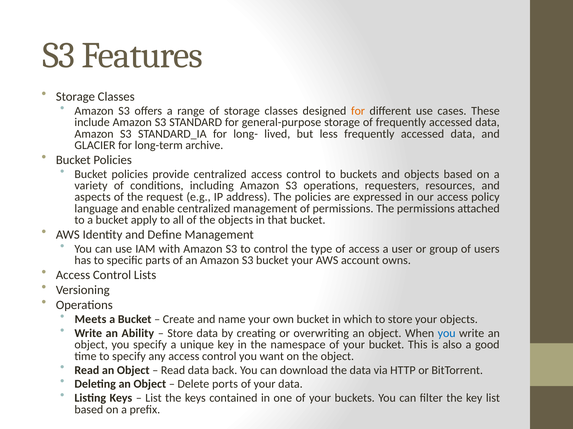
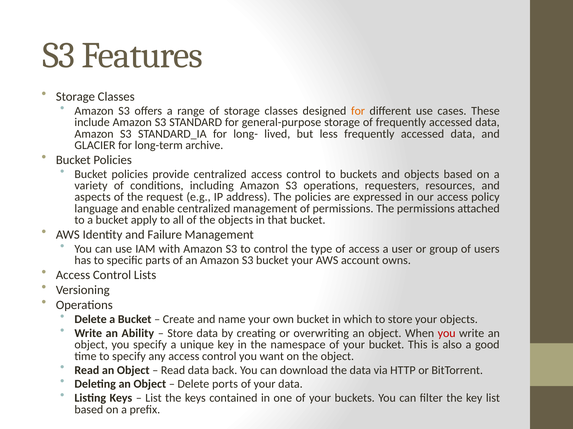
Deﬁne: Deﬁne -> Failure
Meets at (91, 320): Meets -> Delete
you at (447, 334) colour: blue -> red
